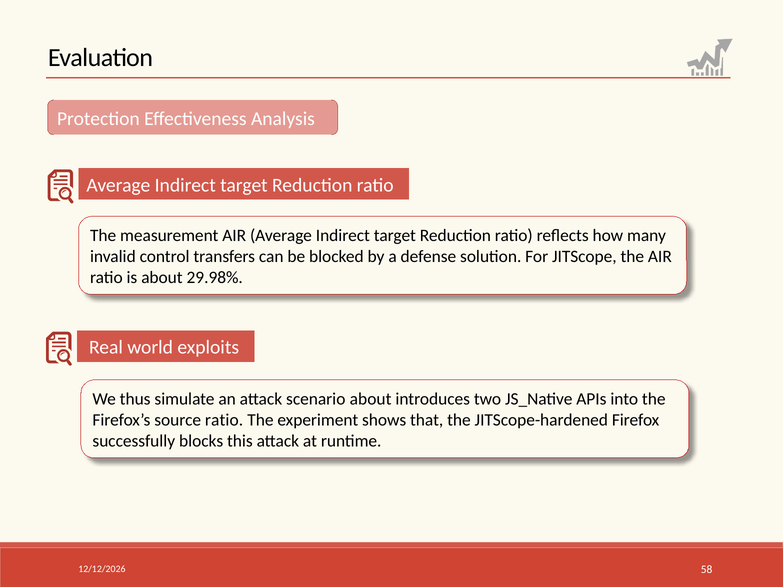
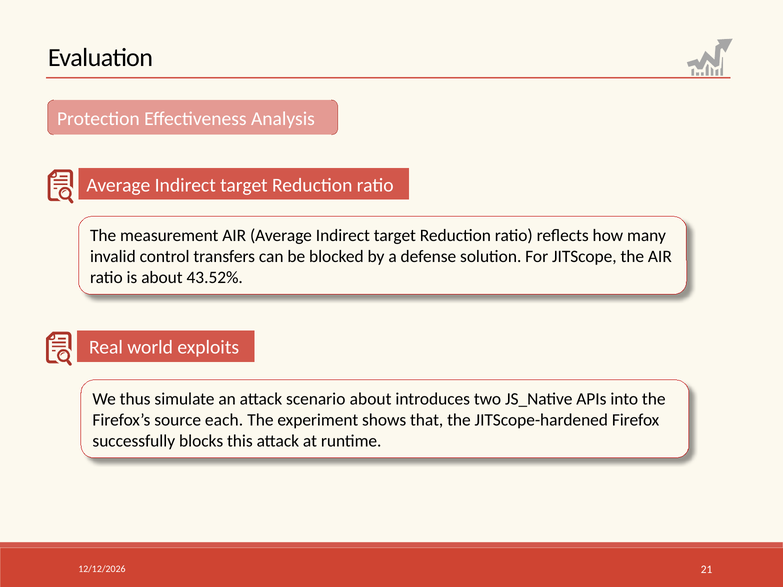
29.98%: 29.98% -> 43.52%
source ratio: ratio -> each
58: 58 -> 21
